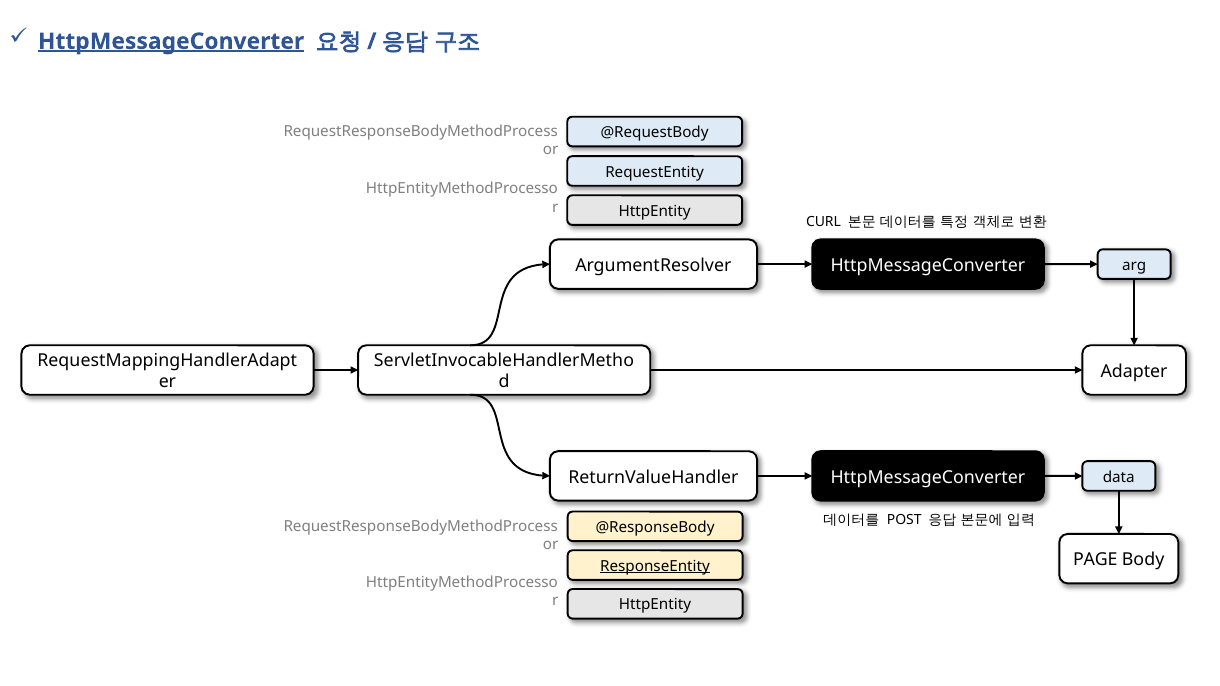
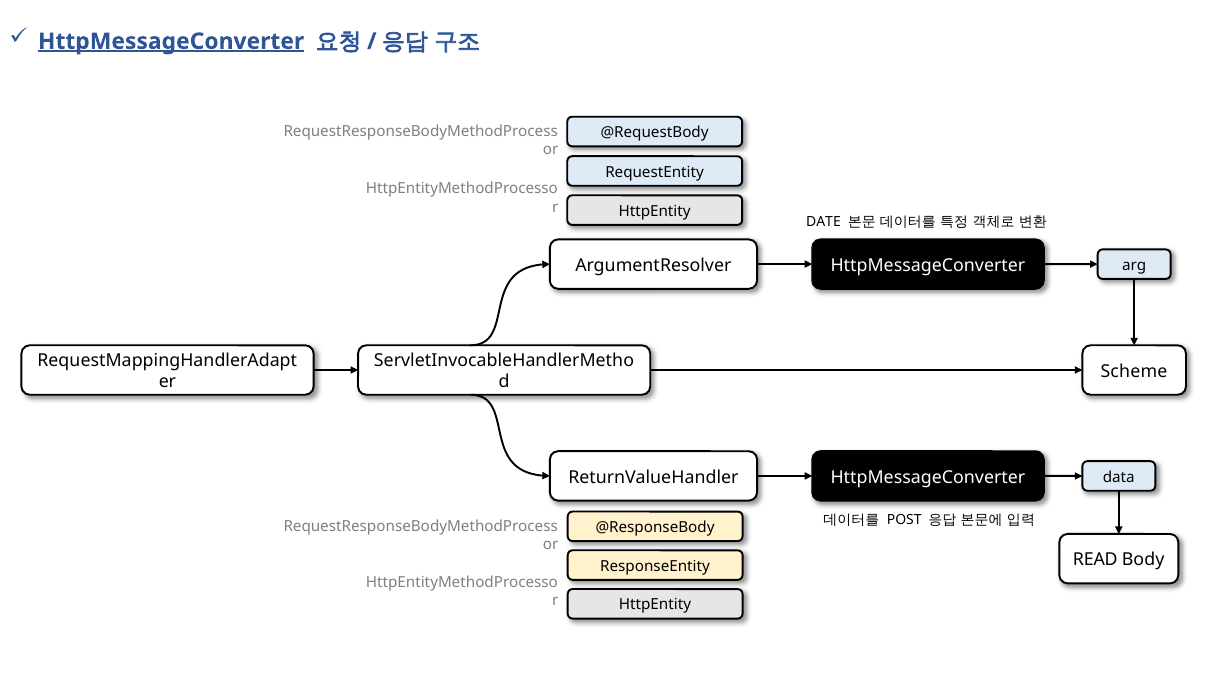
CURL: CURL -> DATE
Adapter: Adapter -> Scheme
PAGE: PAGE -> READ
ResponseEntity underline: present -> none
